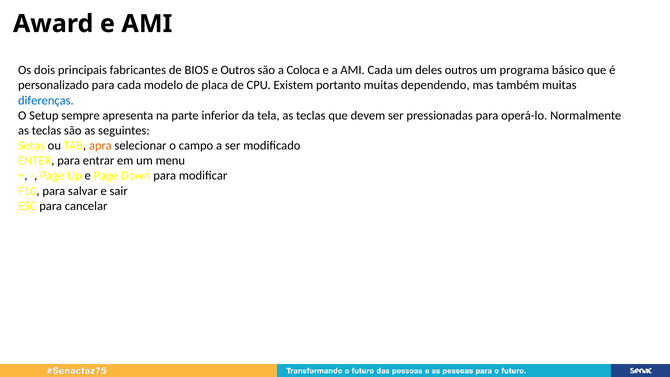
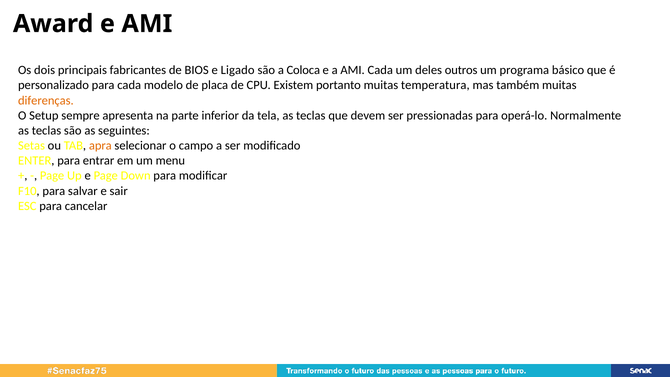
e Outros: Outros -> Ligado
dependendo: dependendo -> temperatura
diferenças colour: blue -> orange
